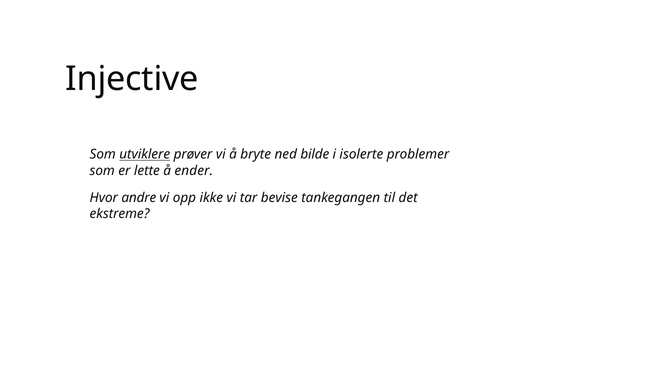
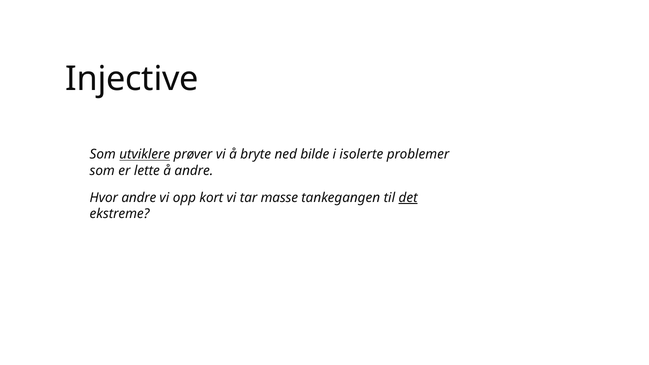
å ender: ender -> andre
ikke: ikke -> kort
bevise: bevise -> masse
det underline: none -> present
